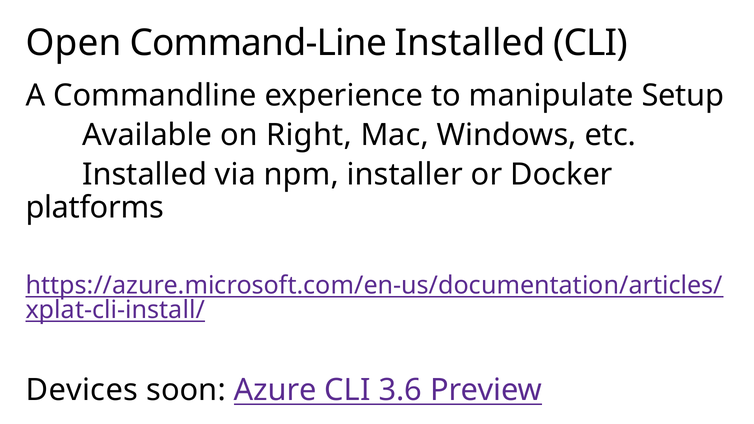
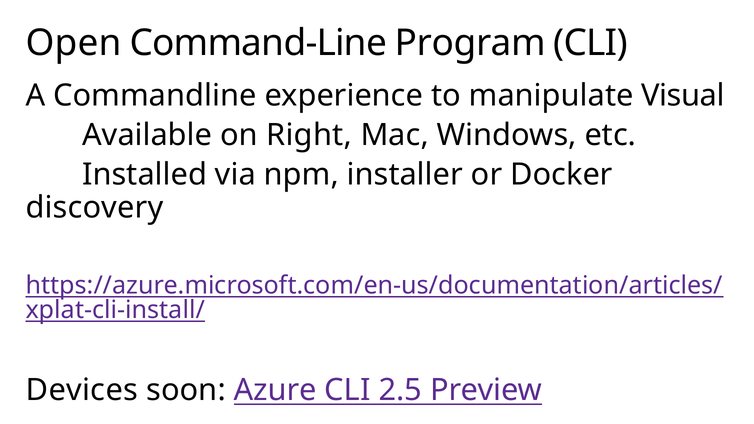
Command-Line Installed: Installed -> Program
Setup: Setup -> Visual
platforms: platforms -> discovery
3.6: 3.6 -> 2.5
